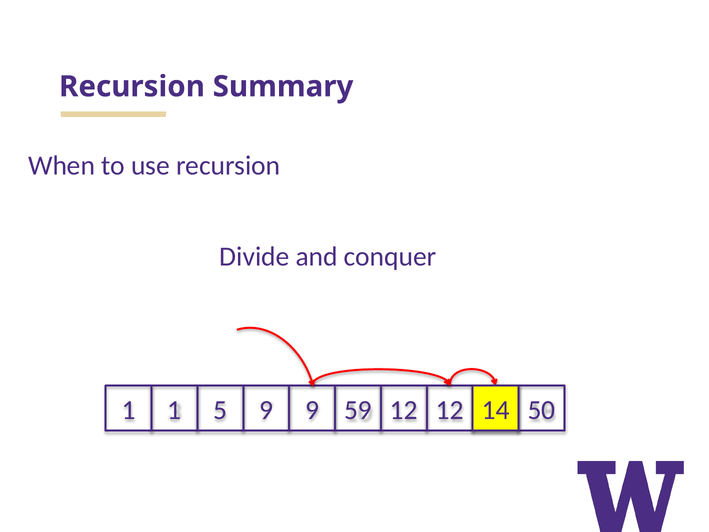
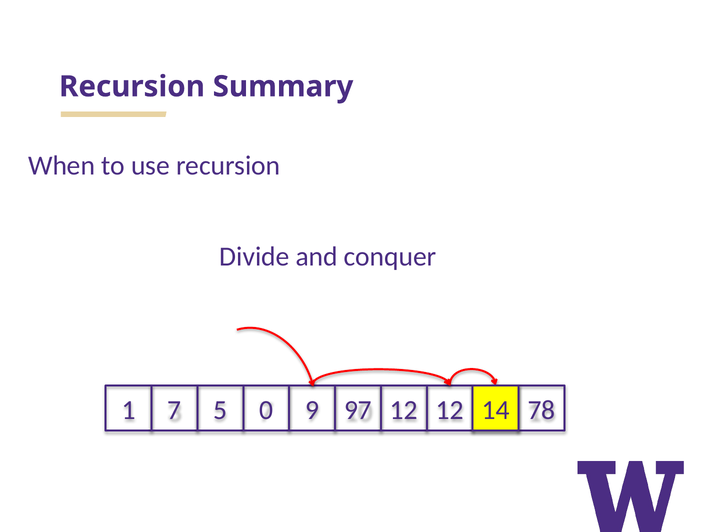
1 1: 1 -> 7
5 9: 9 -> 0
59: 59 -> 97
50: 50 -> 78
